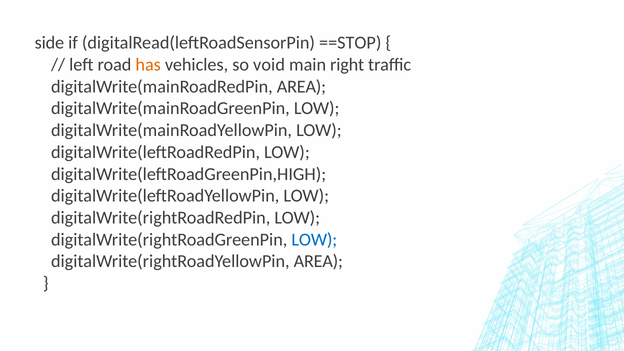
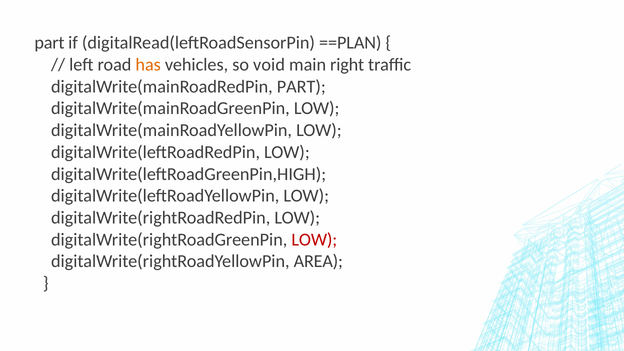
side at (49, 43): side -> part
==STOP: ==STOP -> ==PLAN
digitalWrite(mainRoadRedPin AREA: AREA -> PART
LOW at (314, 240) colour: blue -> red
